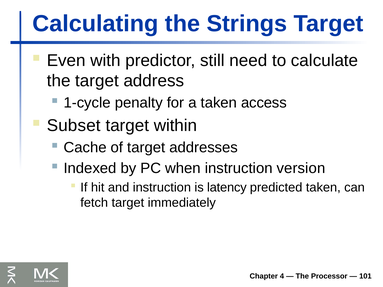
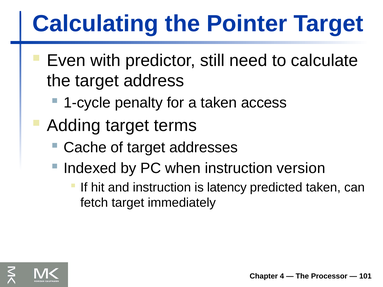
Strings: Strings -> Pointer
Subset: Subset -> Adding
within: within -> terms
